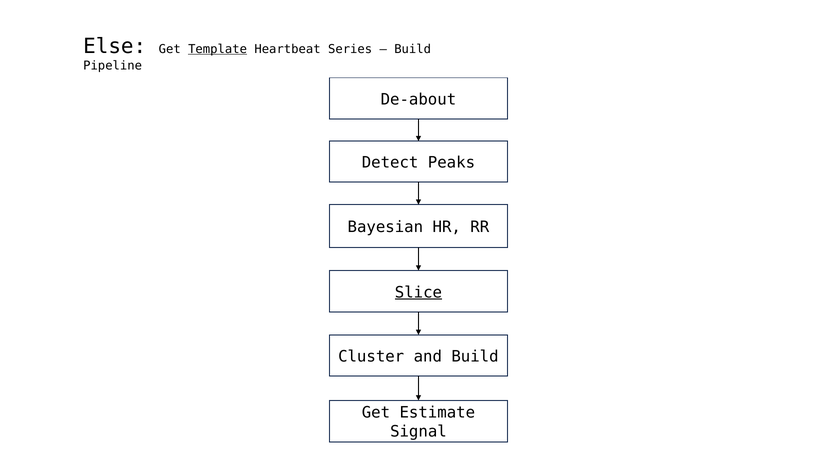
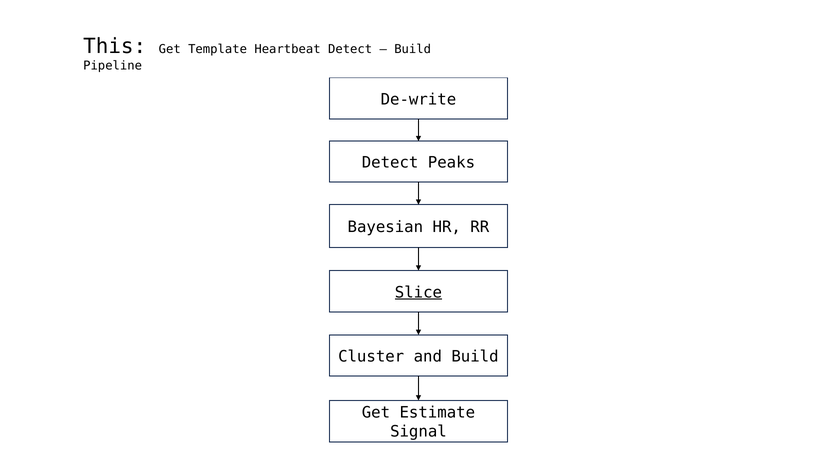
Else: Else -> This
Template underline: present -> none
Heartbeat Series: Series -> Detect
De-about: De-about -> De-write
